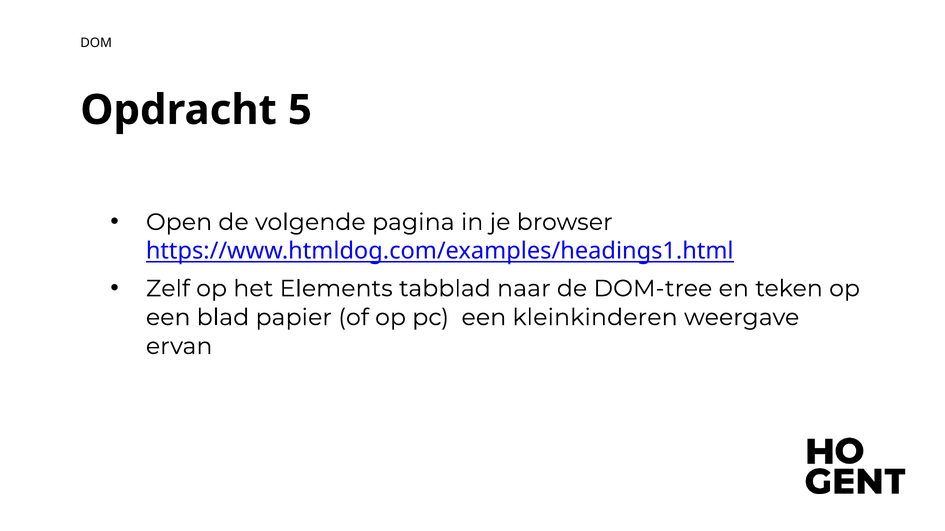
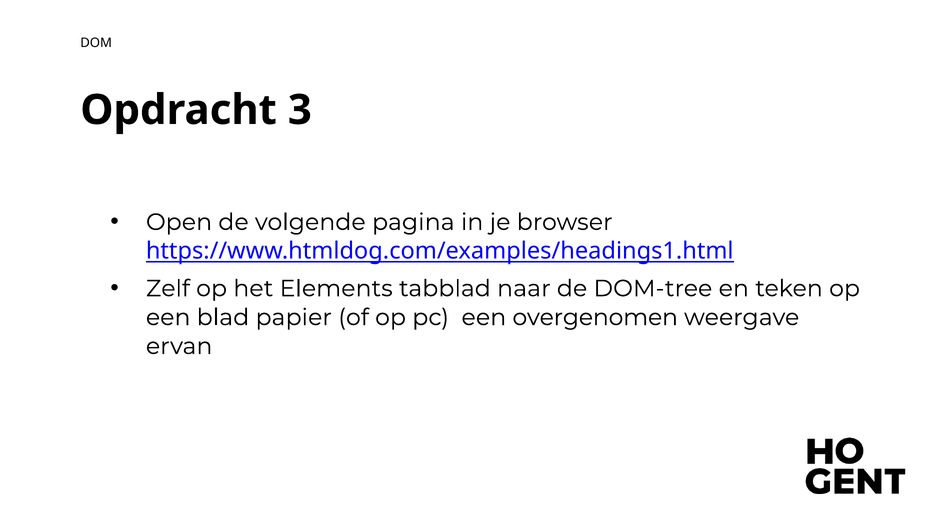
5: 5 -> 3
kleinkinderen: kleinkinderen -> overgenomen
